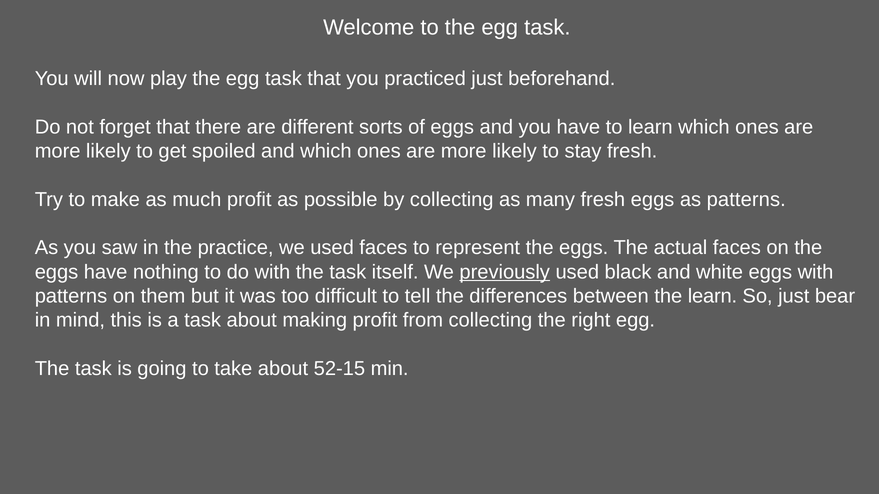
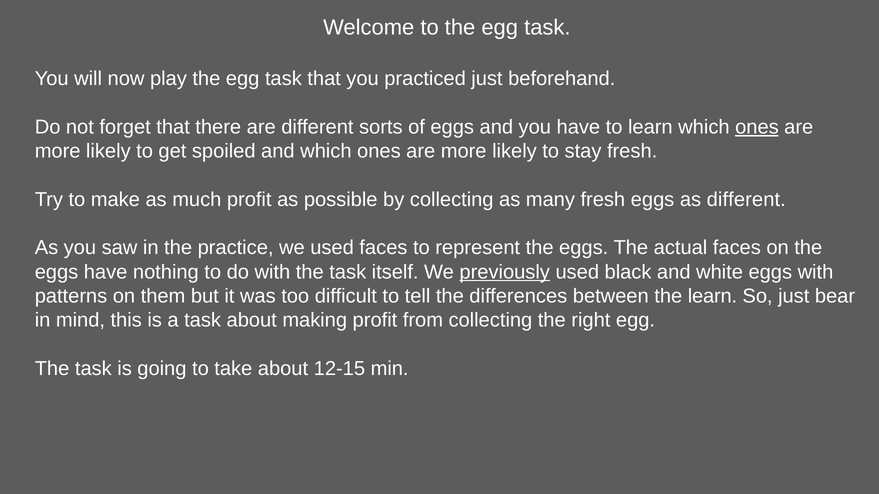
ones at (757, 127) underline: none -> present
as patterns: patterns -> different
52-15: 52-15 -> 12-15
